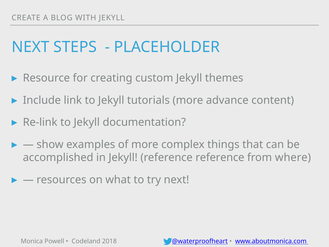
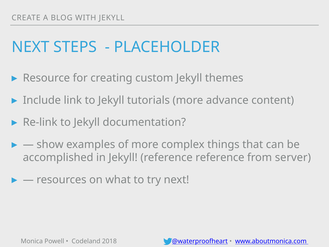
where: where -> server
